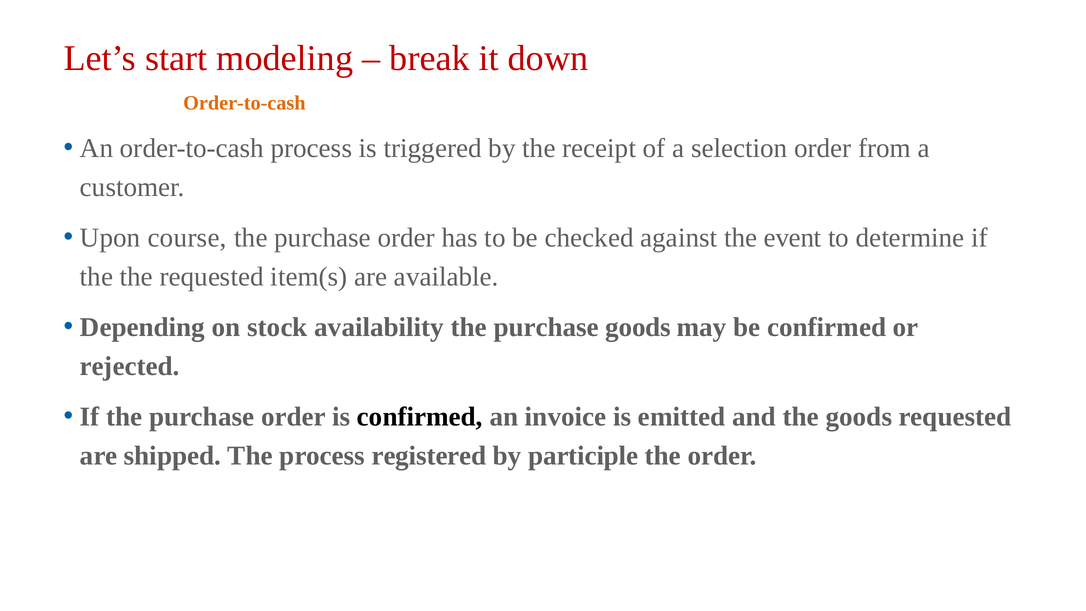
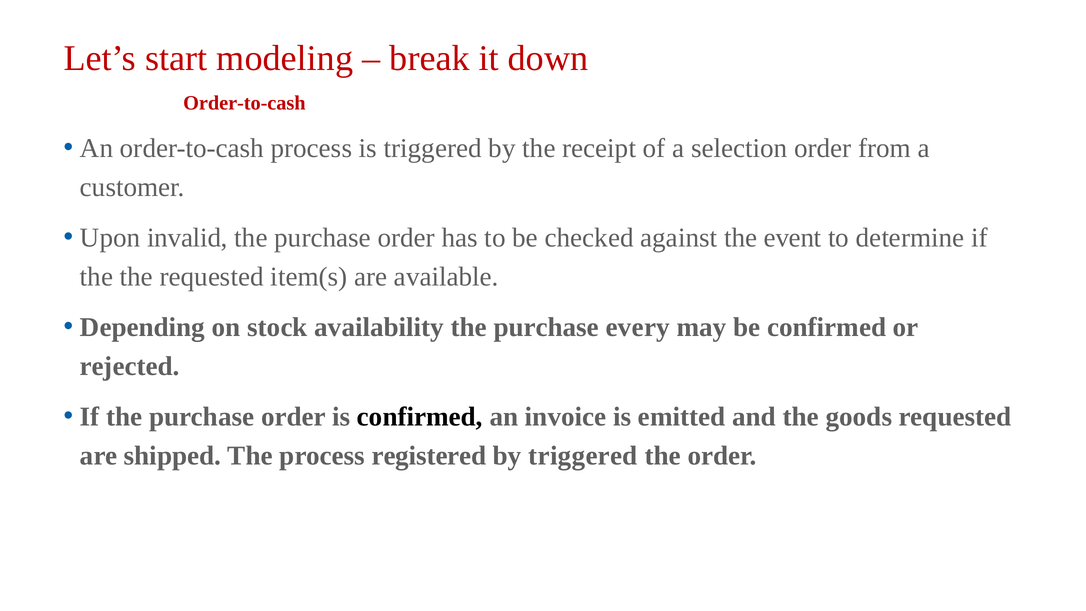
Order-to-cash at (244, 103) colour: orange -> red
course: course -> invalid
purchase goods: goods -> every
by participle: participle -> triggered
